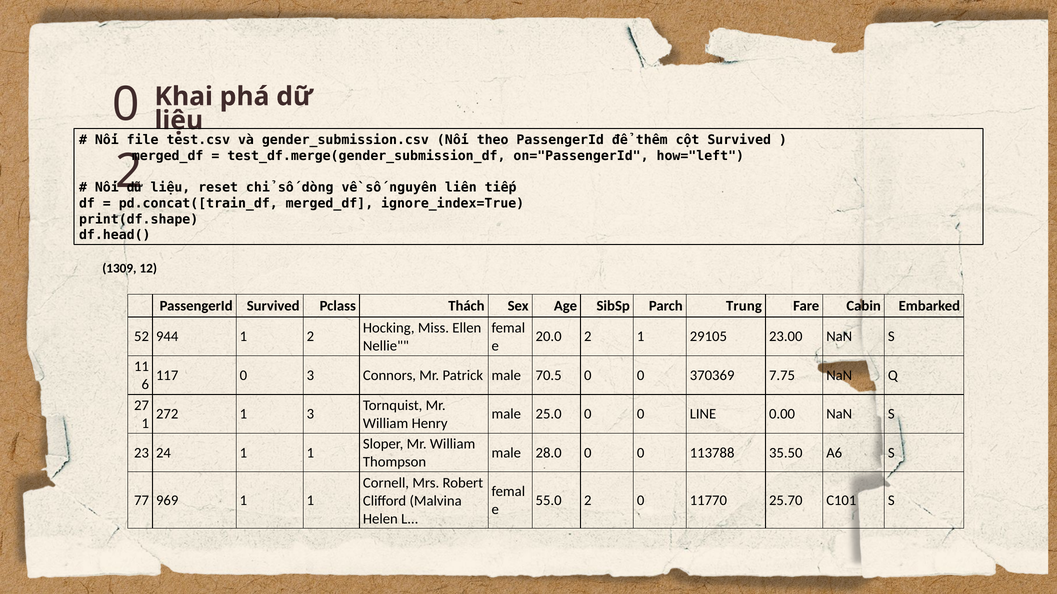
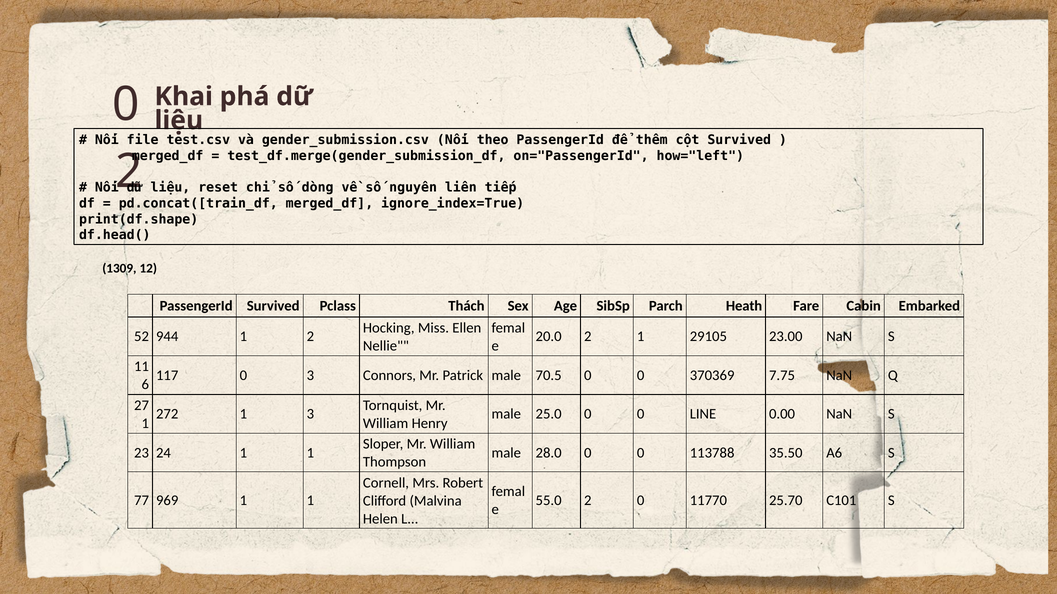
Trung: Trung -> Heath
